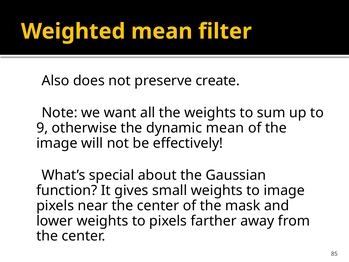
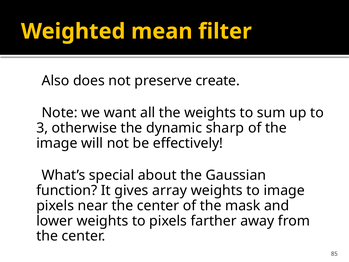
9: 9 -> 3
dynamic mean: mean -> sharp
small: small -> array
